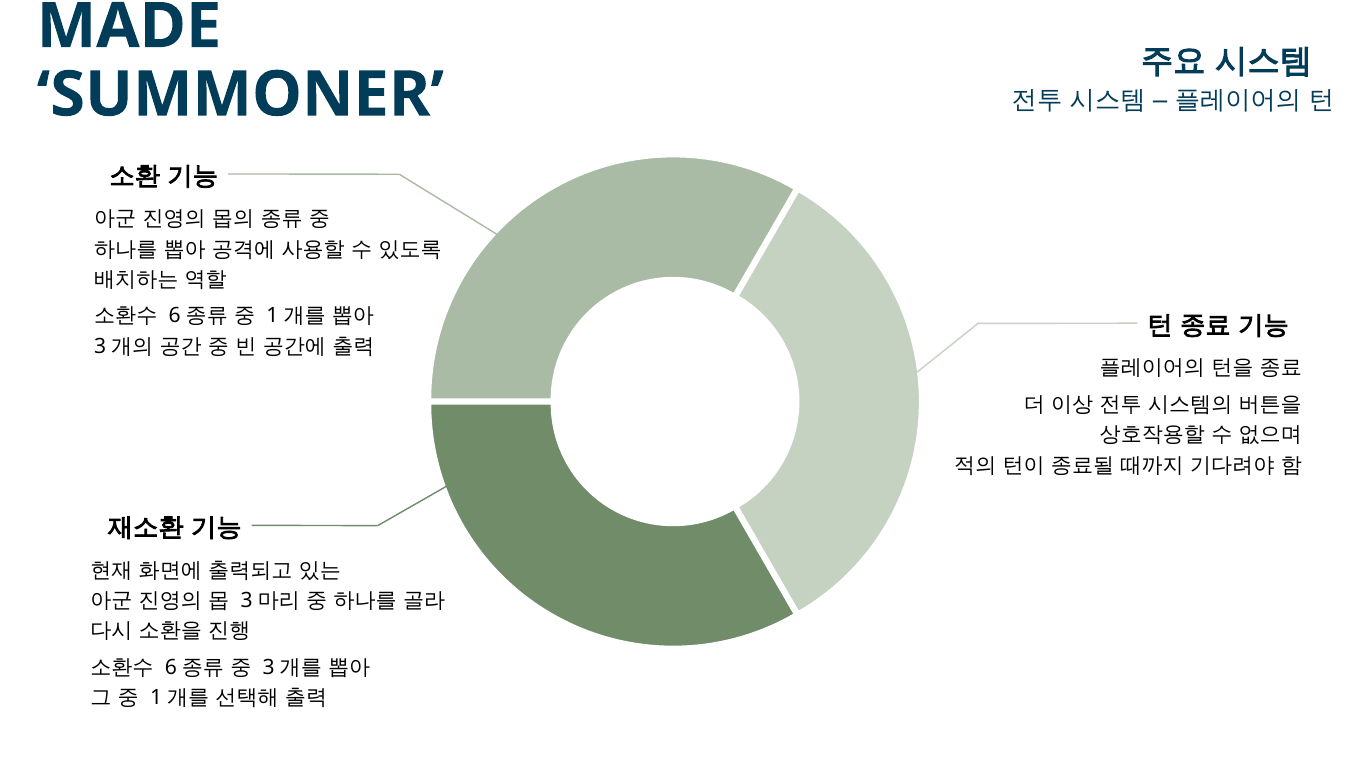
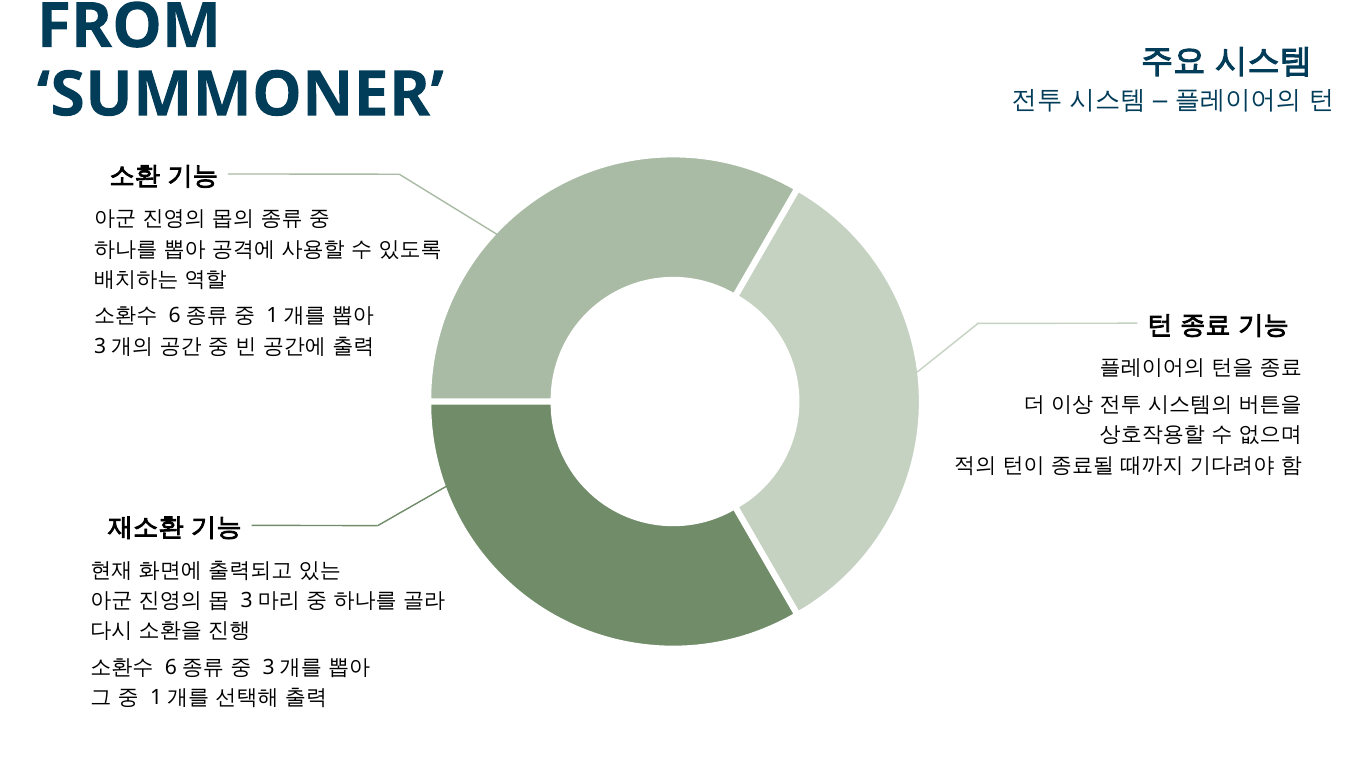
MADE: MADE -> FROM
